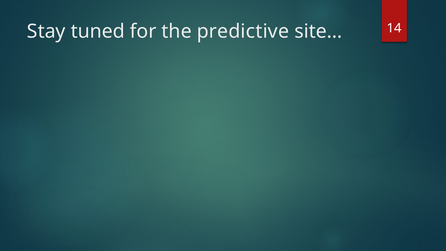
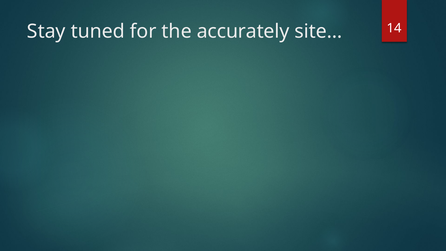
predictive: predictive -> accurately
